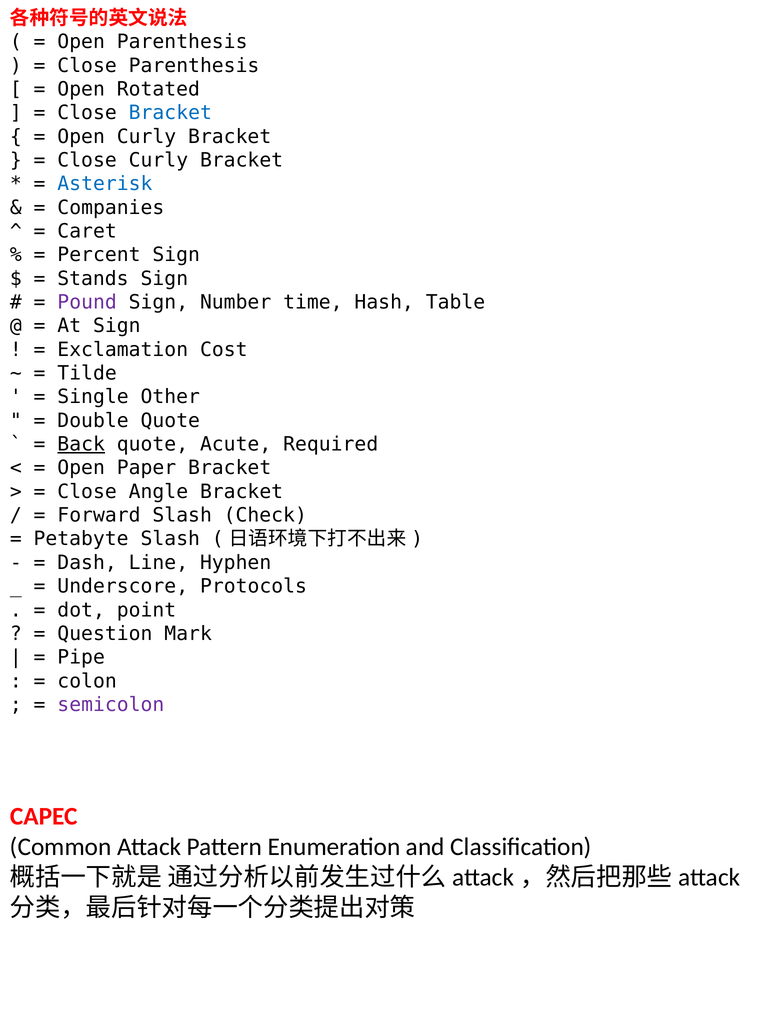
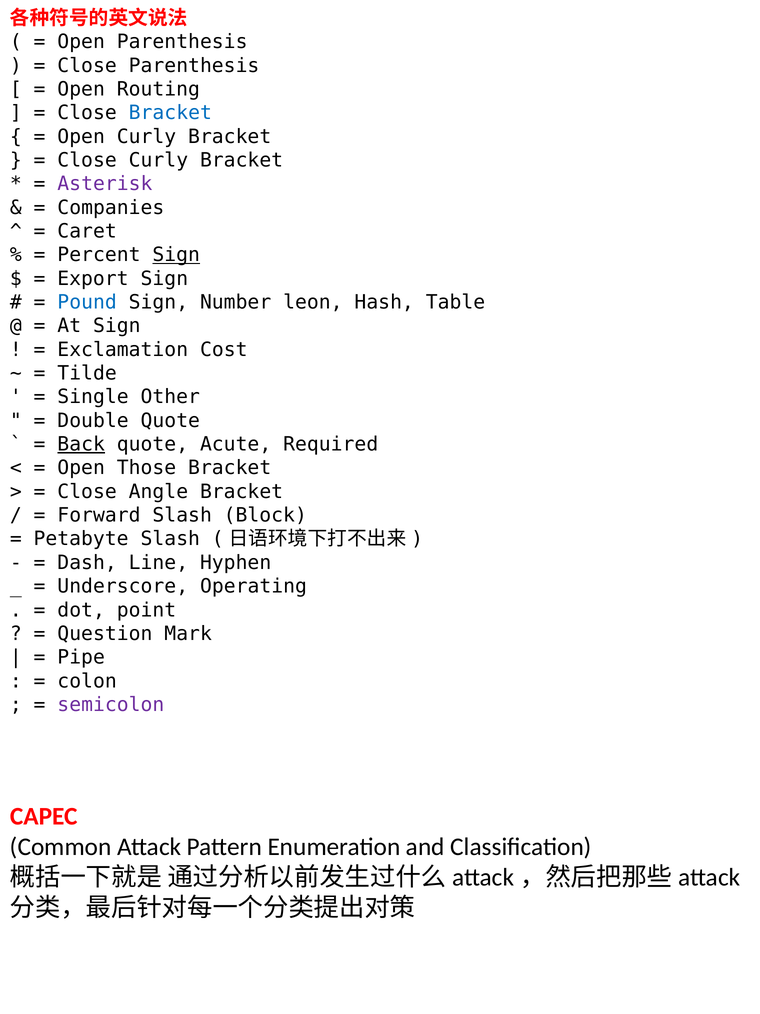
Rotated: Rotated -> Routing
Asterisk colour: blue -> purple
Sign at (176, 255) underline: none -> present
Stands: Stands -> Export
Pound colour: purple -> blue
time: time -> leon
Paper: Paper -> Those
Check: Check -> Block
Protocols: Protocols -> Operating
